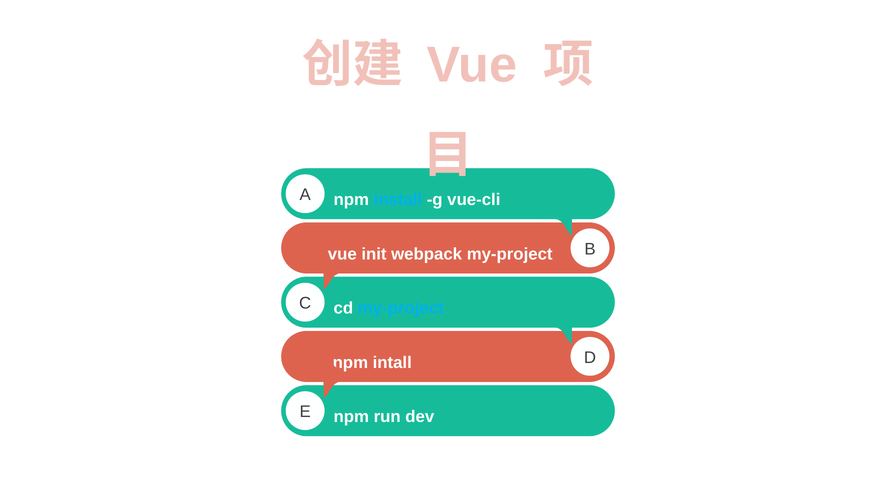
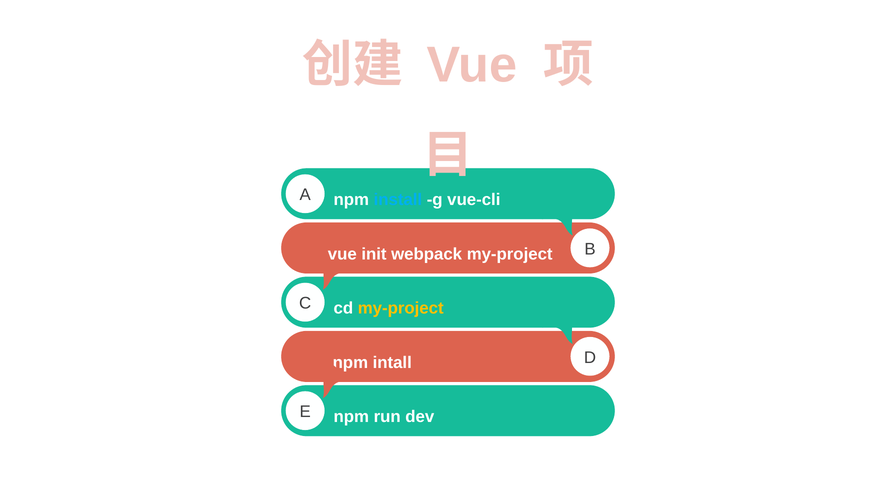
my-project at (401, 308) colour: light blue -> yellow
